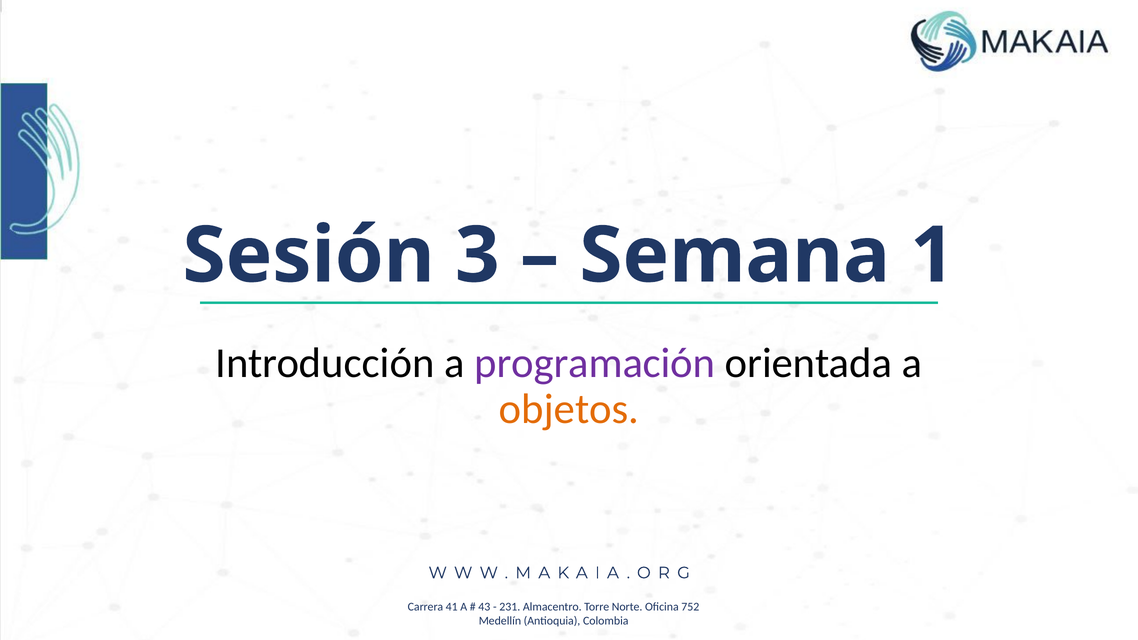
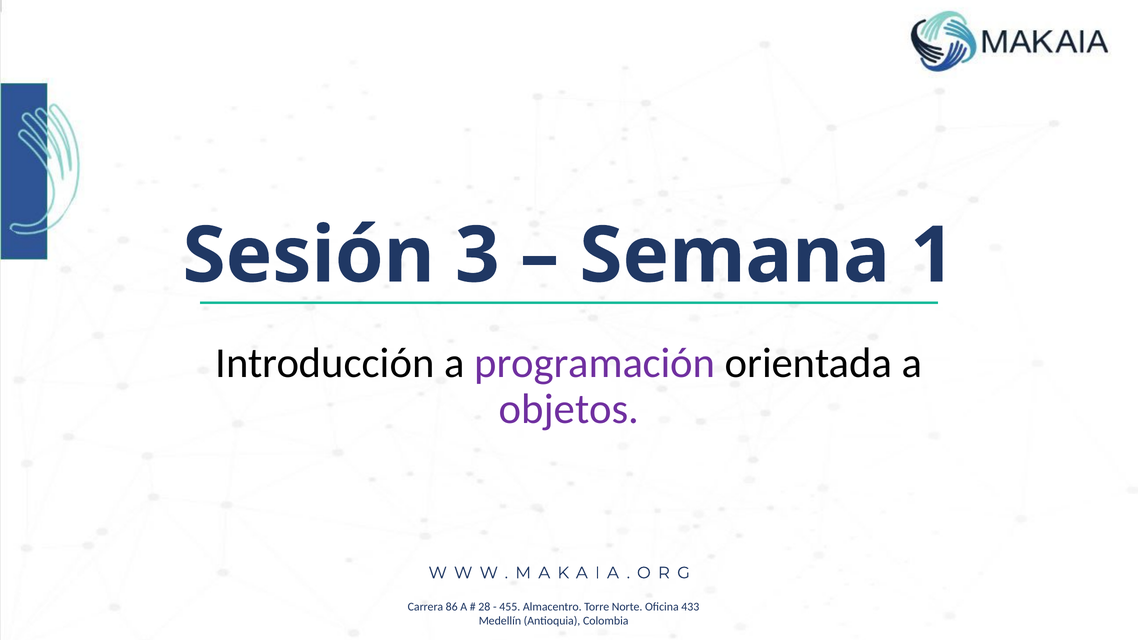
objetos colour: orange -> purple
41: 41 -> 86
43: 43 -> 28
231: 231 -> 455
752: 752 -> 433
